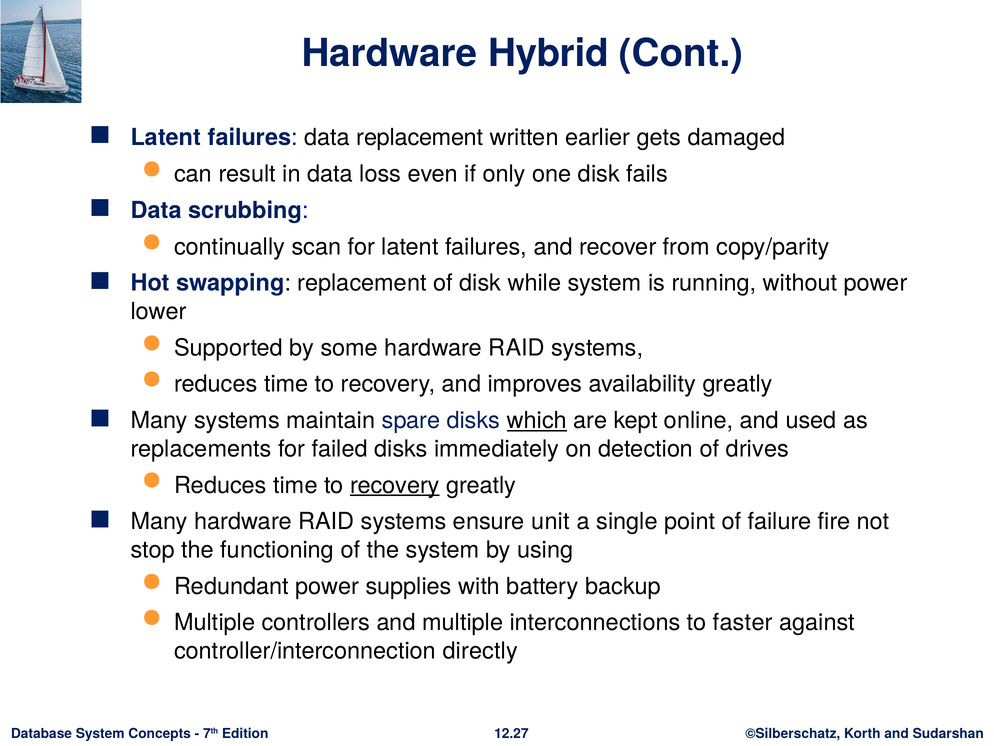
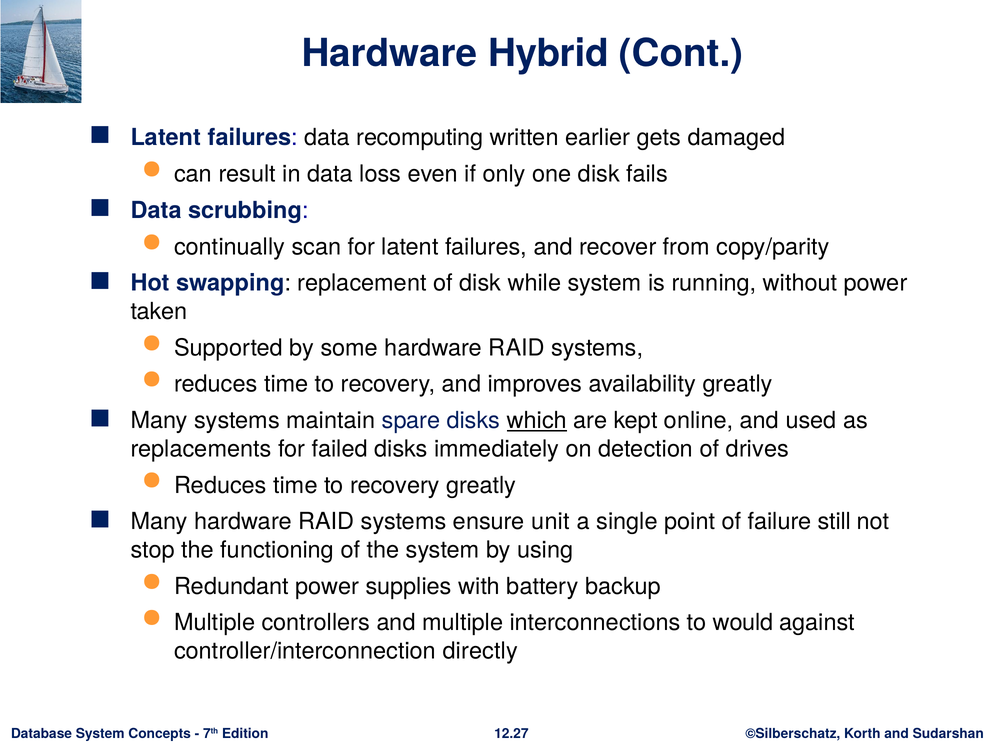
data replacement: replacement -> recomputing
lower: lower -> taken
recovery at (395, 485) underline: present -> none
fire: fire -> still
faster: faster -> would
